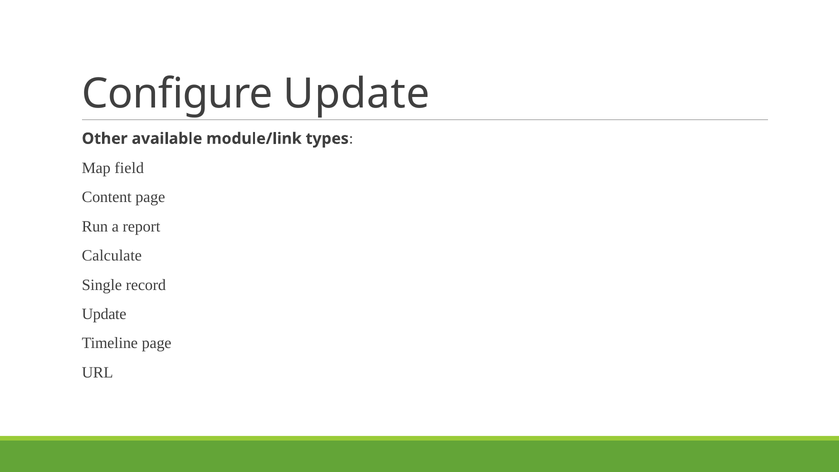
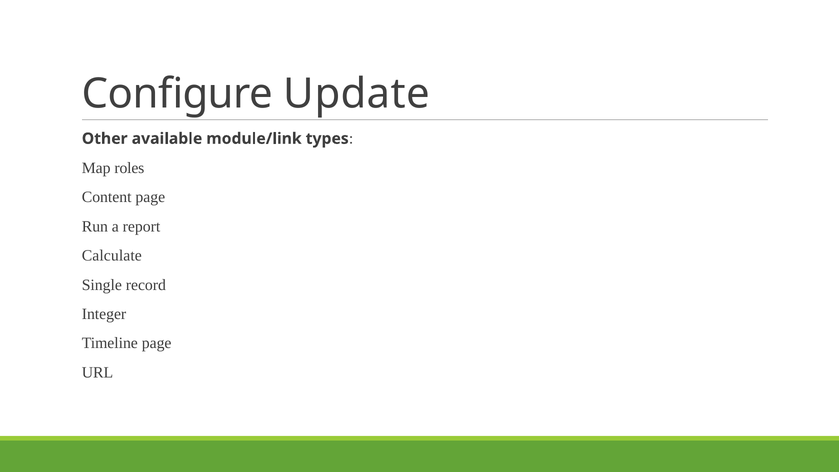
field: field -> roles
Update at (104, 314): Update -> Integer
